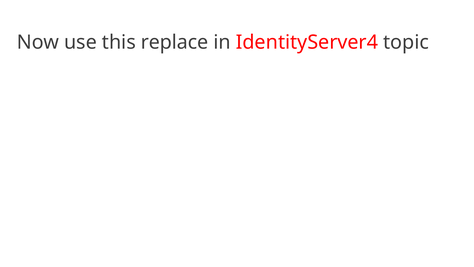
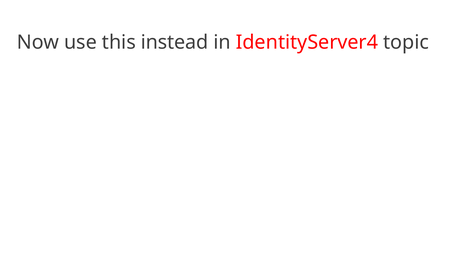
replace: replace -> instead
